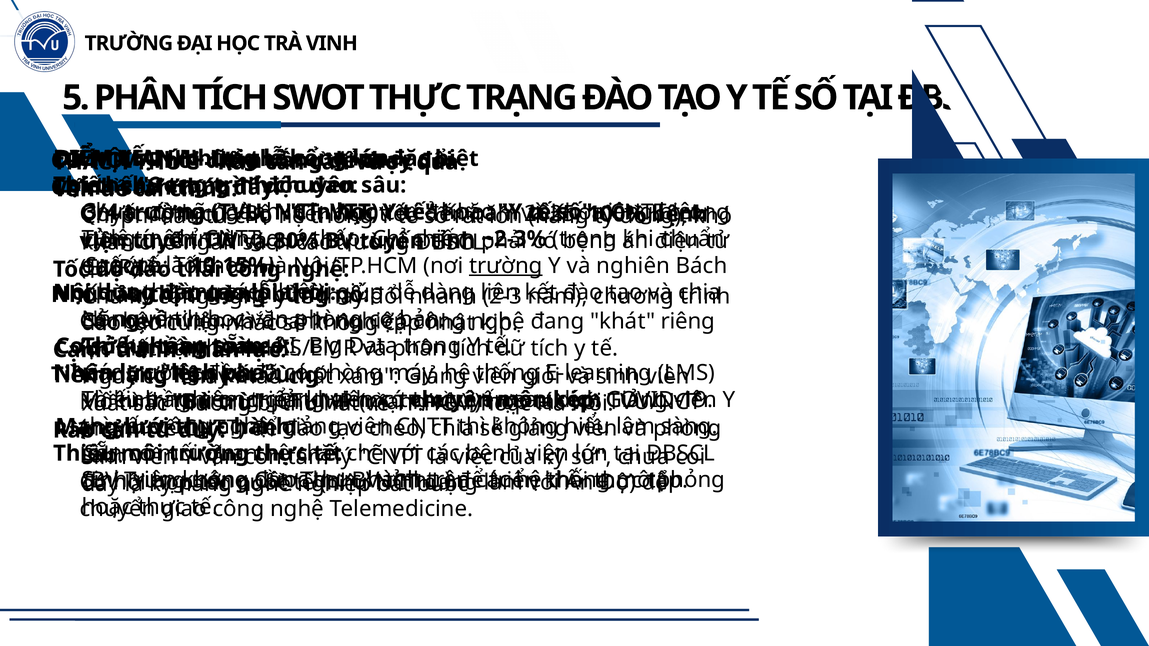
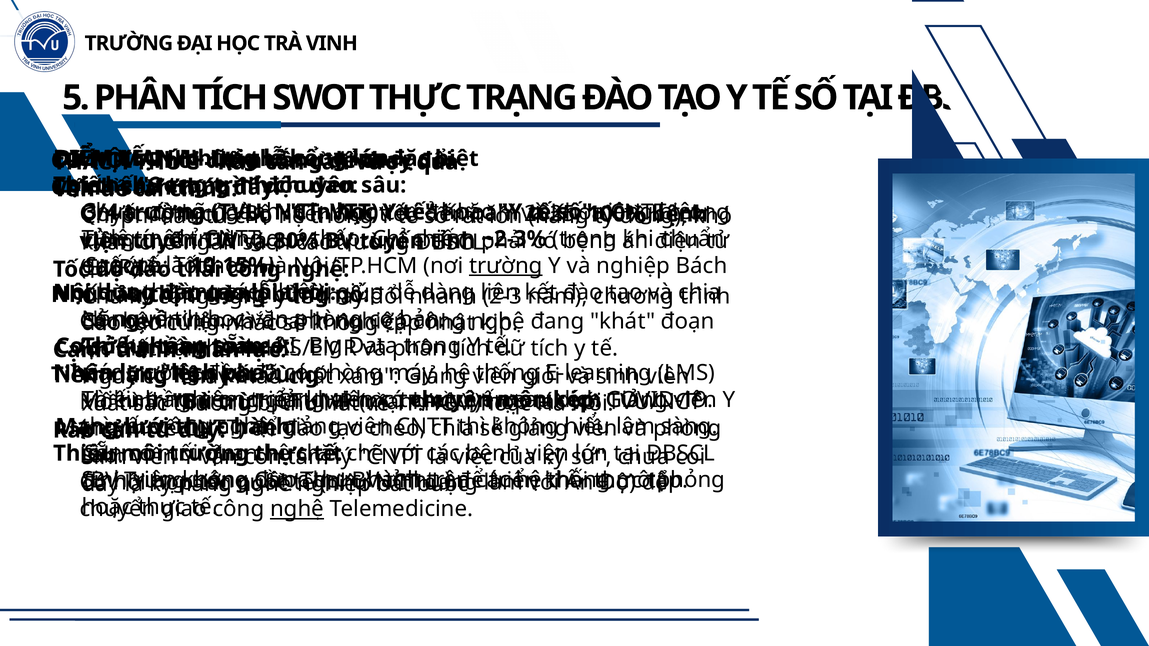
và nghiên: nghiên -> nghiệp
khát riêng: riêng -> đoạn
nghệ at (297, 509) underline: none -> present
